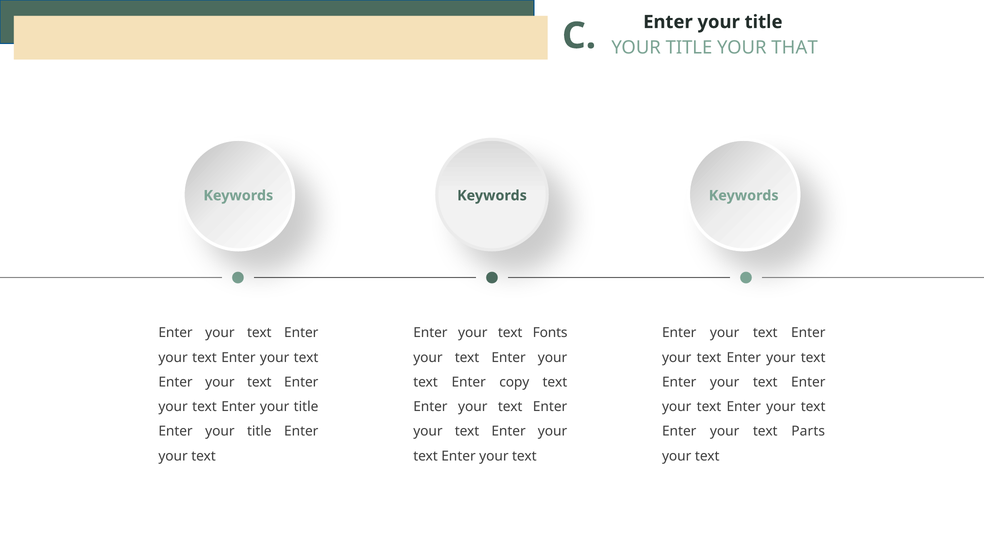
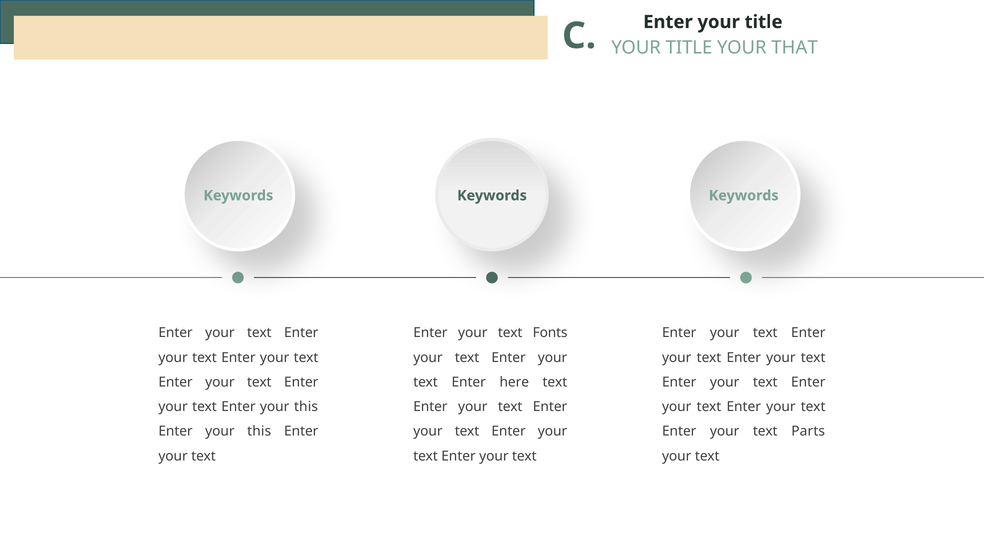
copy: copy -> here
text Enter your title: title -> this
title at (259, 431): title -> this
